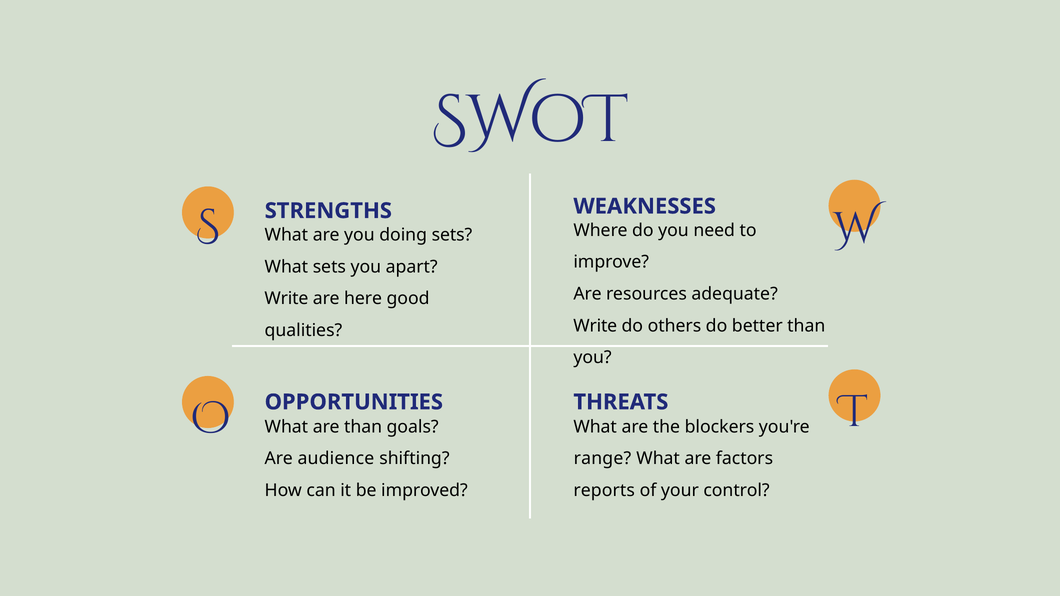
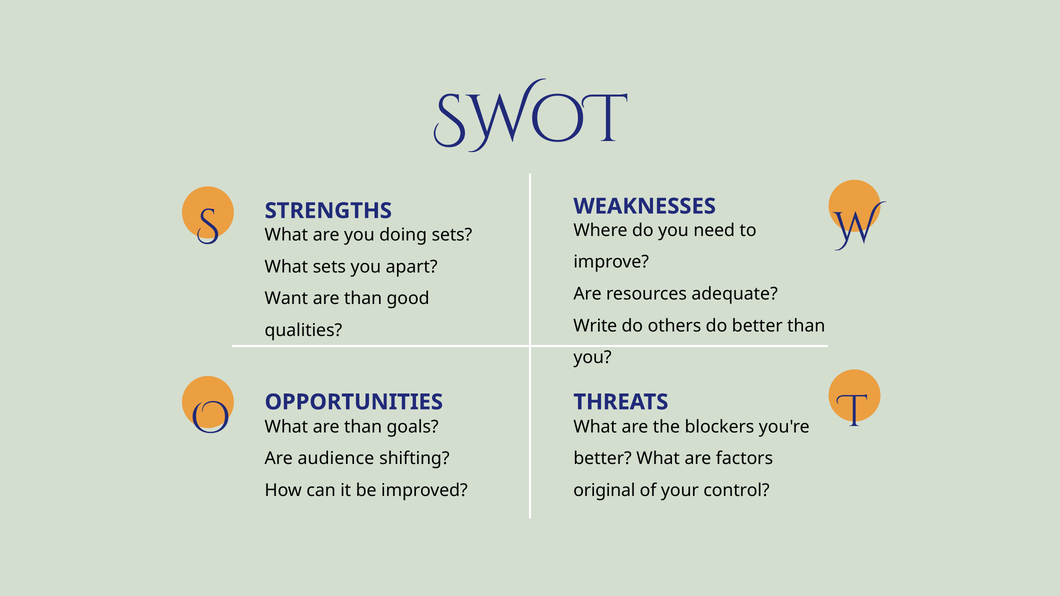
Write at (286, 299): Write -> Want
here at (363, 299): here -> than
range at (602, 459): range -> better
reports: reports -> original
